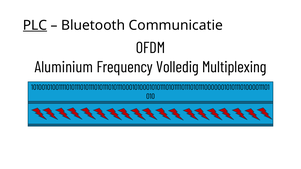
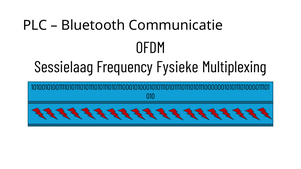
PLC underline: present -> none
Aluminium: Aluminium -> Sessielaag
Volledig: Volledig -> Fysieke
